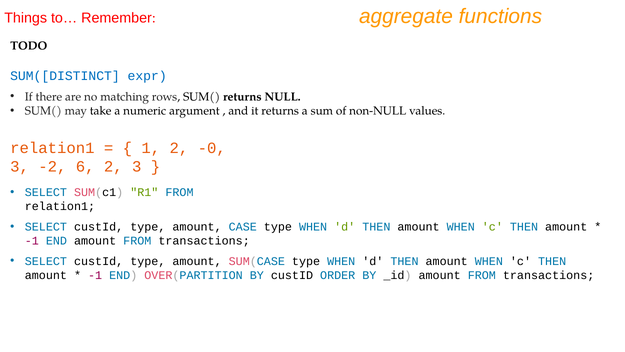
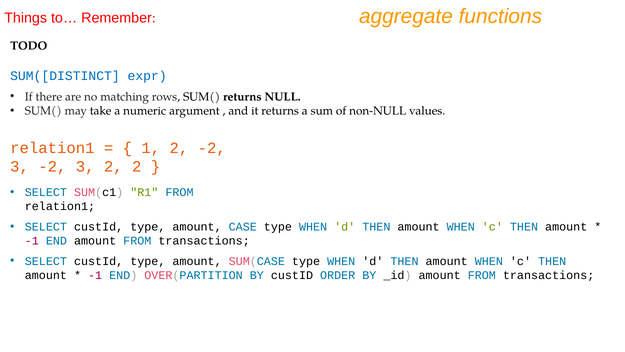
2 -0: -0 -> -2
3 -2 6: 6 -> 3
2 3: 3 -> 2
